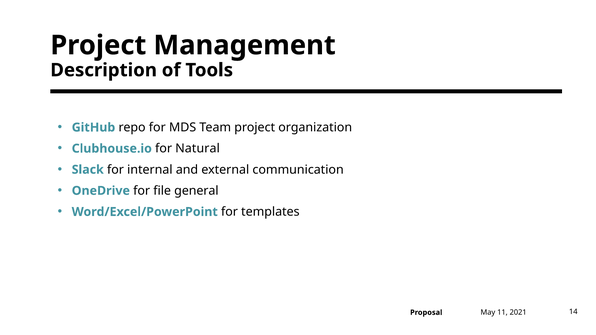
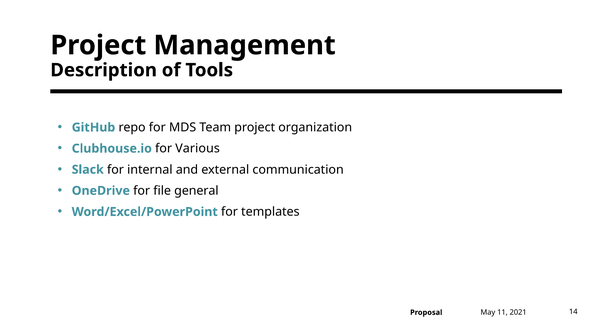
Natural: Natural -> Various
